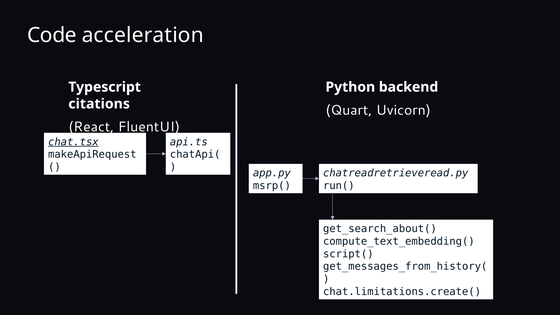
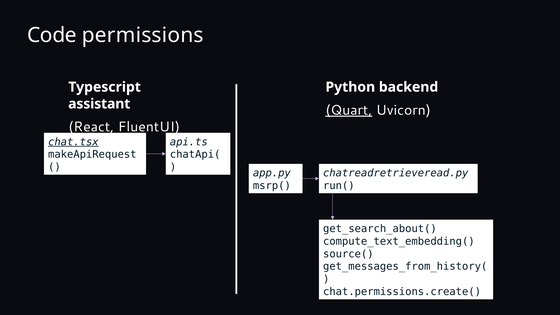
acceleration: acceleration -> permissions
citations: citations -> assistant
Quart underline: none -> present
script(: script( -> source(
chat.limitations.create(: chat.limitations.create( -> chat.permissions.create(
